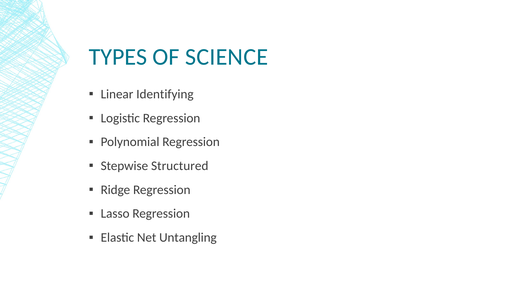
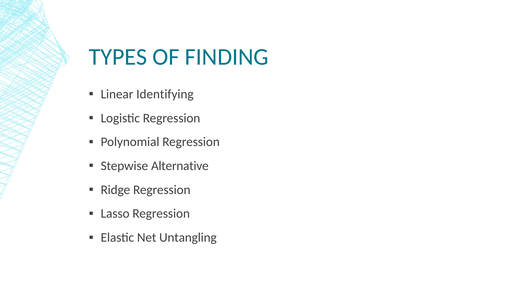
SCIENCE: SCIENCE -> FINDING
Structured: Structured -> Alternative
